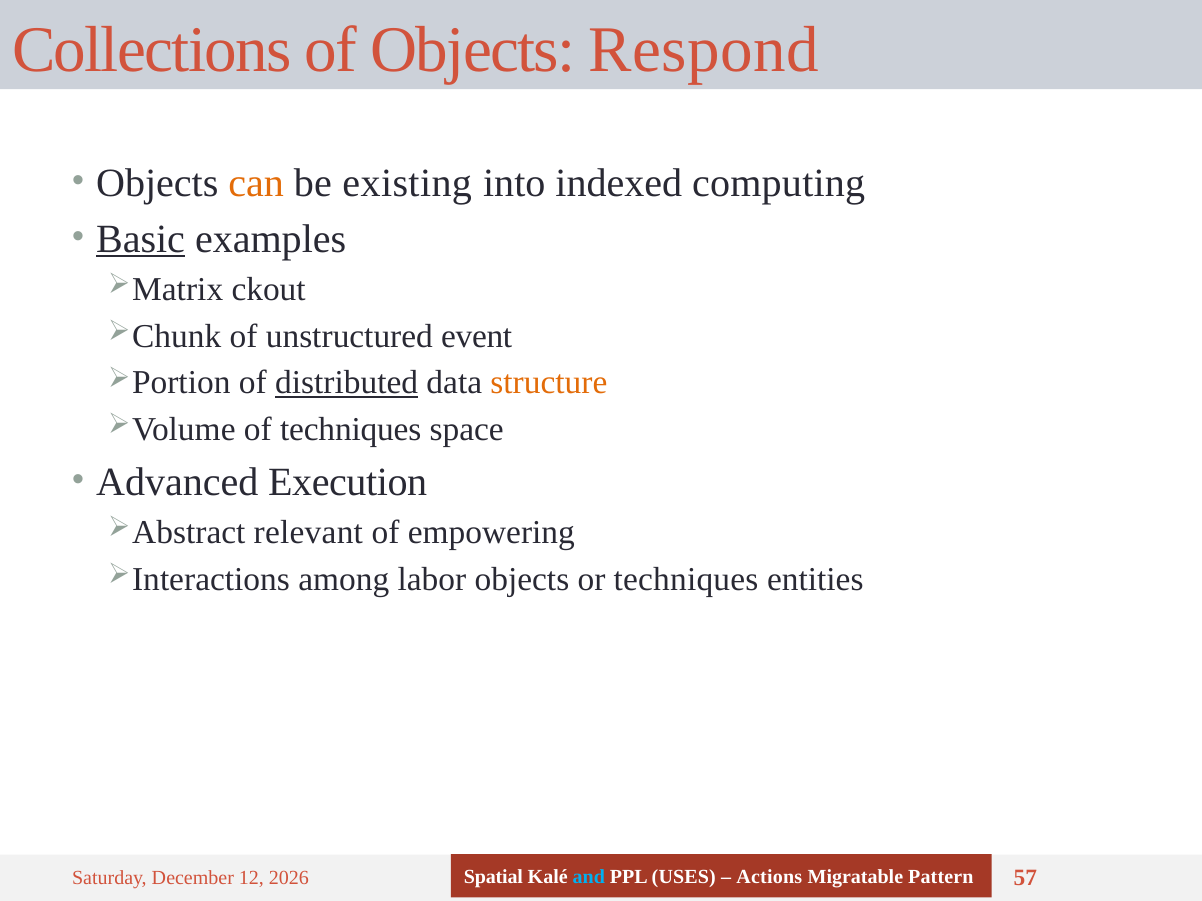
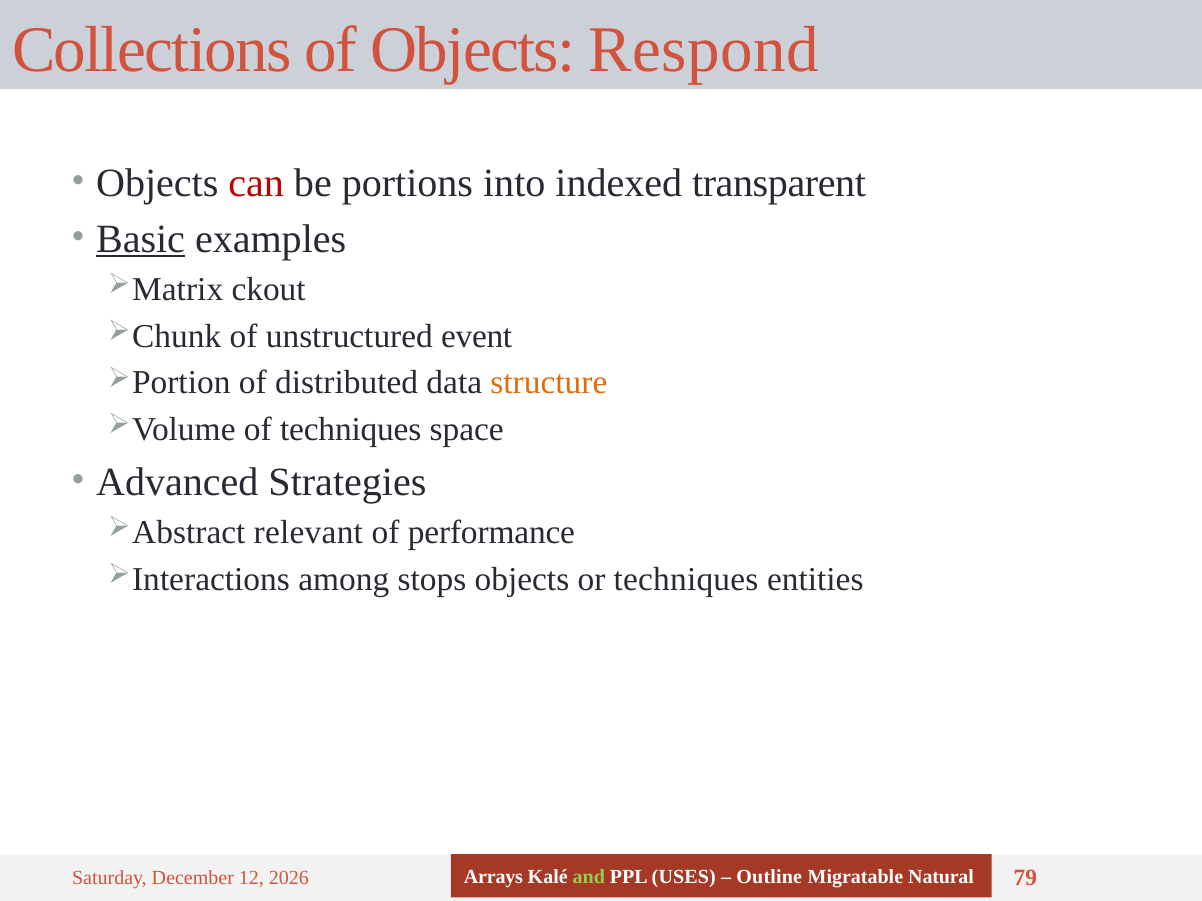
can colour: orange -> red
existing: existing -> portions
computing: computing -> transparent
distributed underline: present -> none
Execution: Execution -> Strategies
empowering: empowering -> performance
labor: labor -> stops
Spatial: Spatial -> Arrays
and colour: light blue -> light green
Actions: Actions -> Outline
Pattern: Pattern -> Natural
57: 57 -> 79
